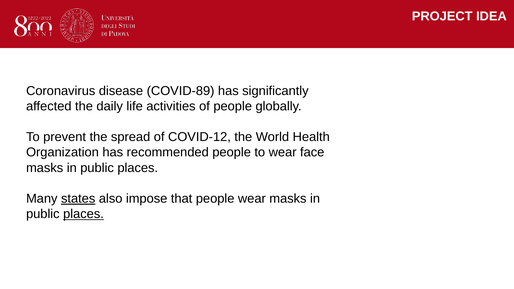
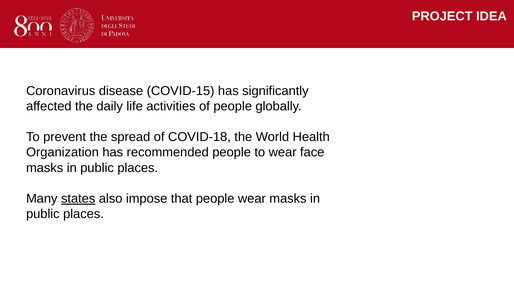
COVID-89: COVID-89 -> COVID-15
COVID-12: COVID-12 -> COVID-18
places at (84, 214) underline: present -> none
